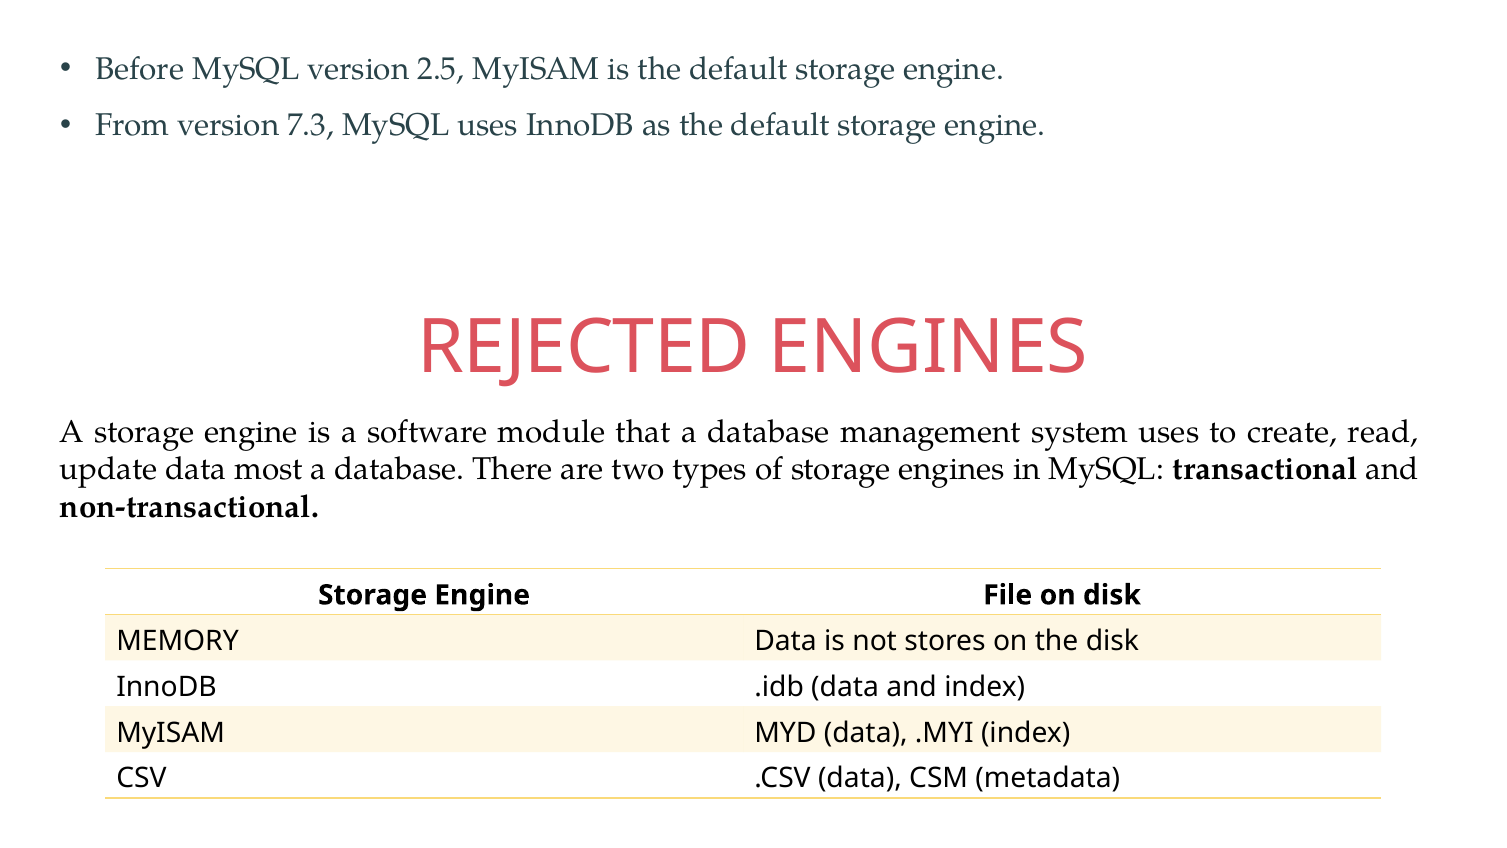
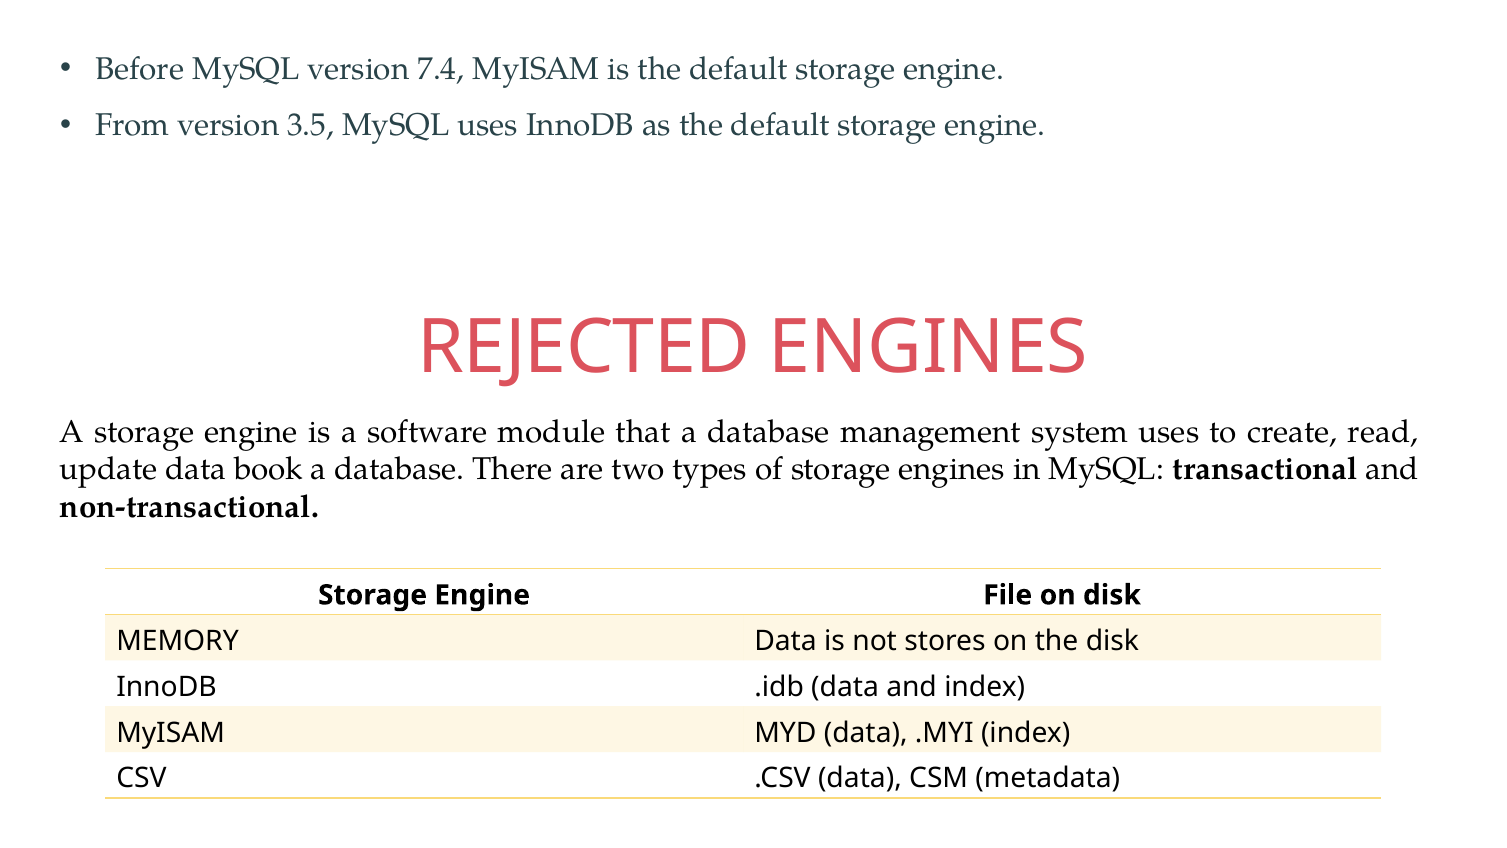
2.5: 2.5 -> 7.4
7.3: 7.3 -> 3.5
most: most -> book
